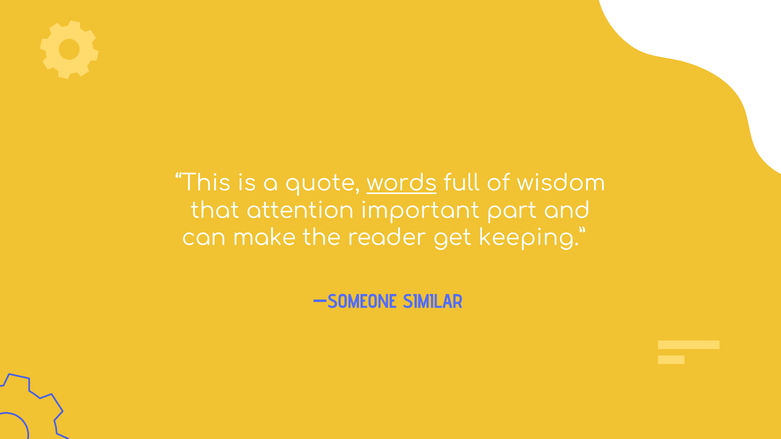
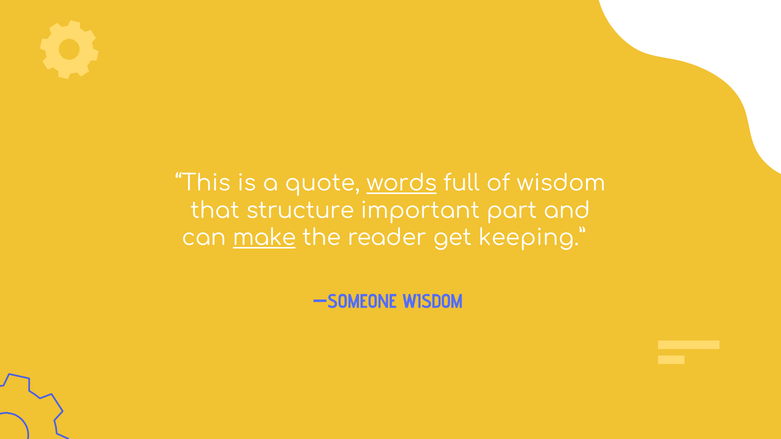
attention: attention -> structure
make underline: none -> present
—SOMEONE SIMILAR: SIMILAR -> WISDOM
